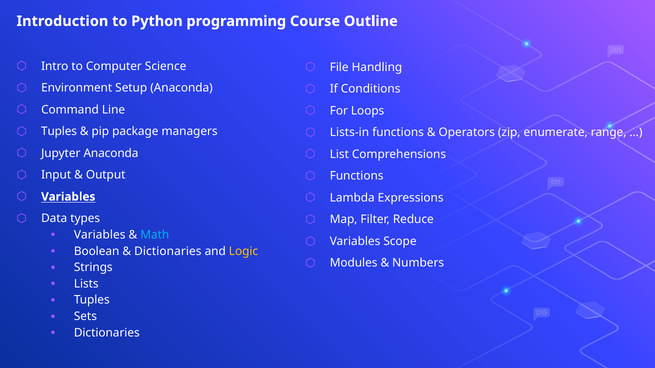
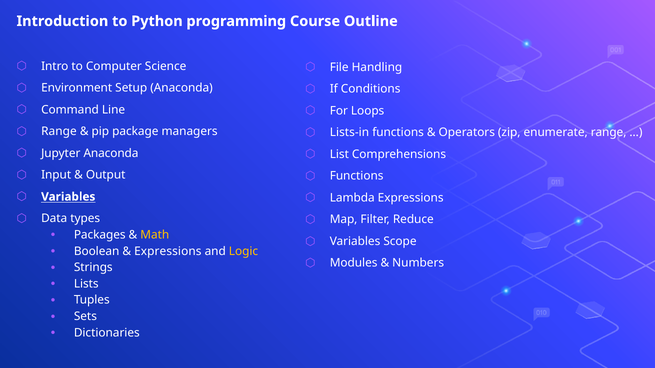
Tuples at (59, 132): Tuples -> Range
Variables at (100, 235): Variables -> Packages
Math colour: light blue -> yellow
Dictionaries at (168, 251): Dictionaries -> Expressions
